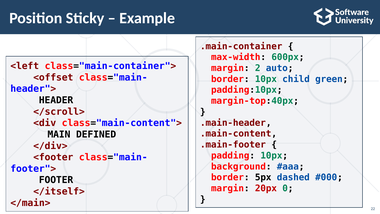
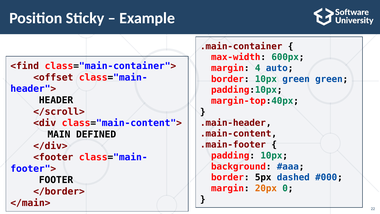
<left: <left -> <find
2: 2 -> 4
10px child: child -> green
20px colour: red -> orange
</itself>: </itself> -> </border>
